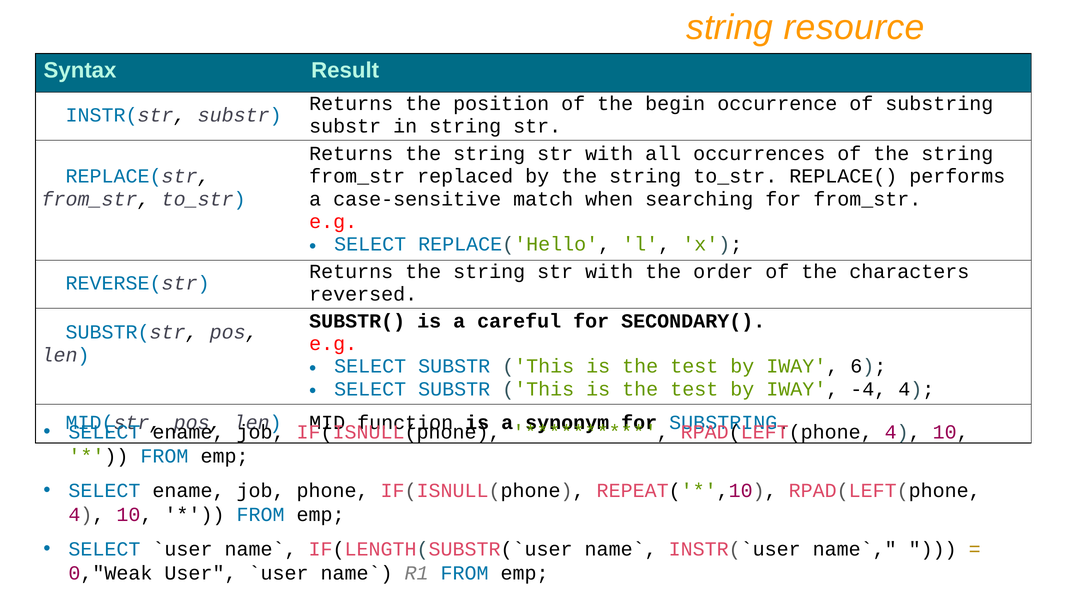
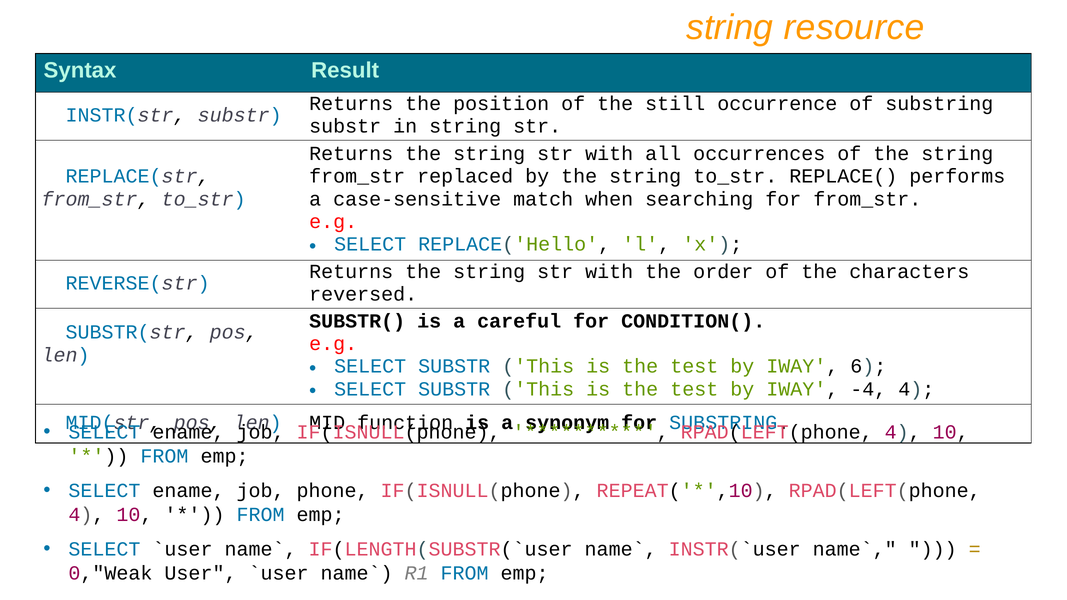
begin: begin -> still
SECONDARY(: SECONDARY( -> CONDITION(
